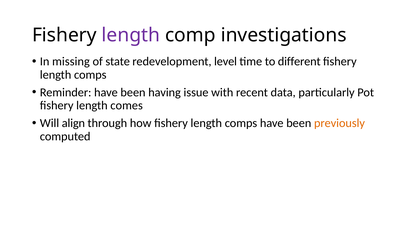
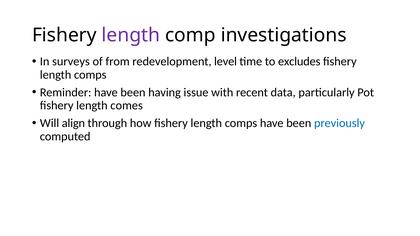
missing: missing -> surveys
state: state -> from
different: different -> excludes
previously colour: orange -> blue
